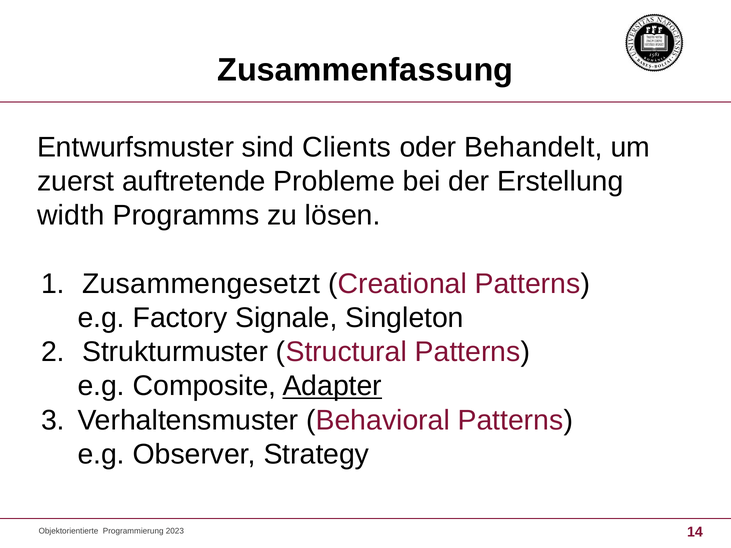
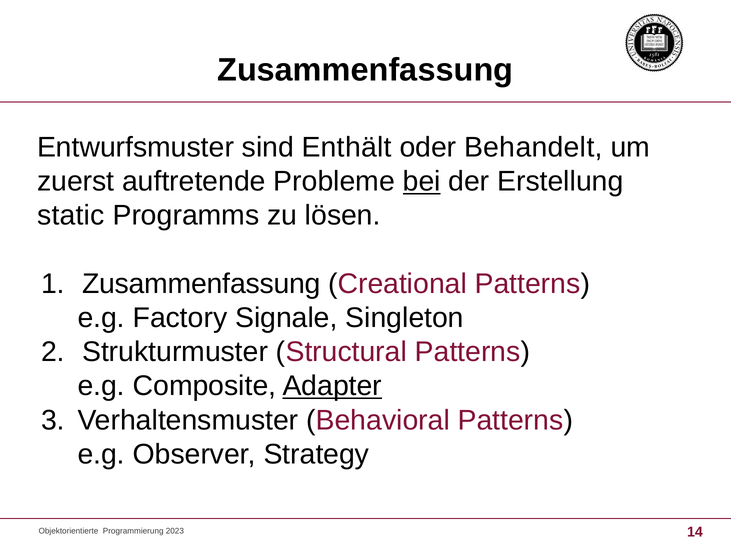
Clients: Clients -> Enthält
bei underline: none -> present
width: width -> static
Zusammengesetzt at (201, 284): Zusammengesetzt -> Zusammenfassung
